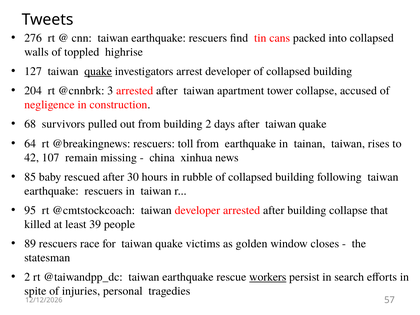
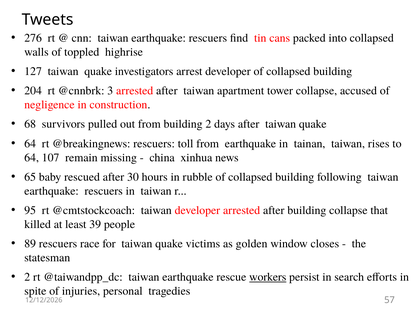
quake at (98, 71) underline: present -> none
42 at (32, 158): 42 -> 64
85: 85 -> 65
